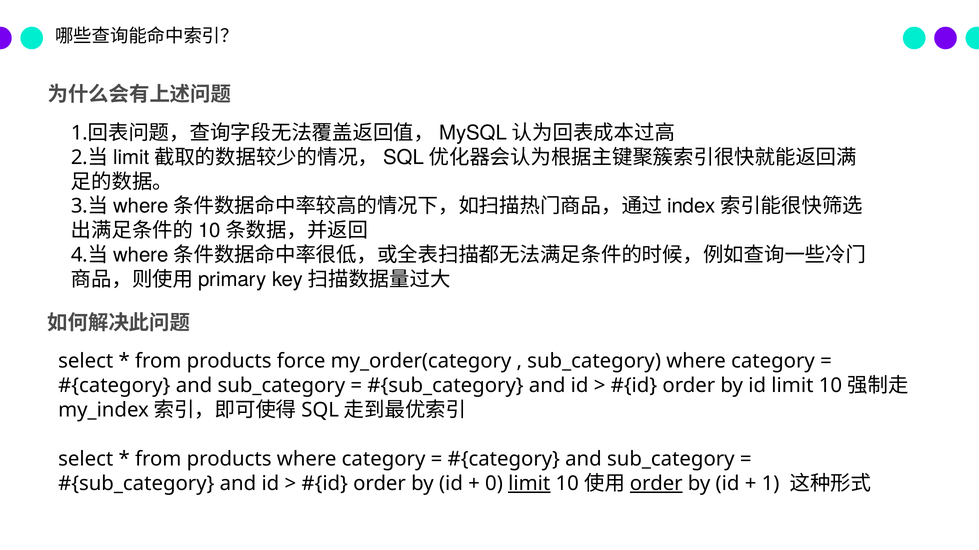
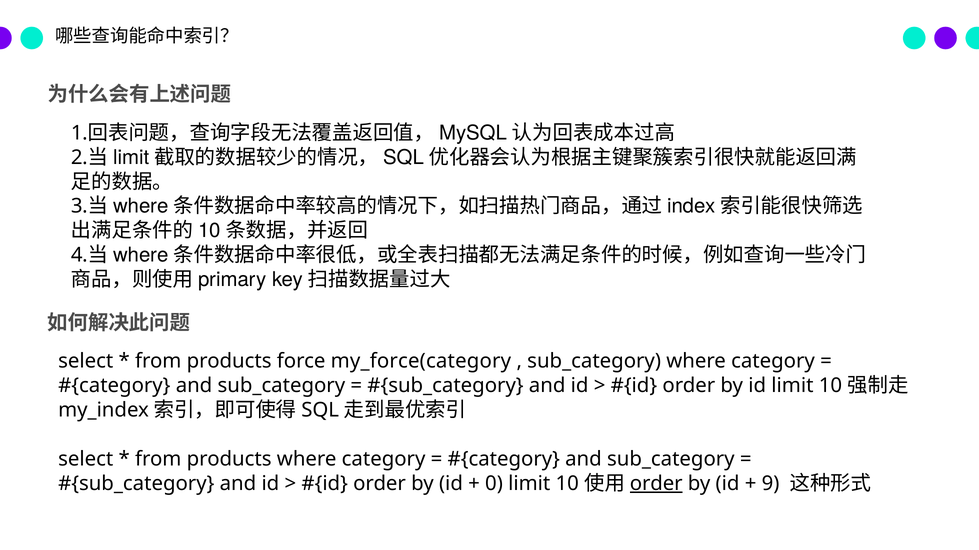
my_order(category: my_order(category -> my_force(category
limit at (529, 484) underline: present -> none
1 at (771, 484): 1 -> 9
